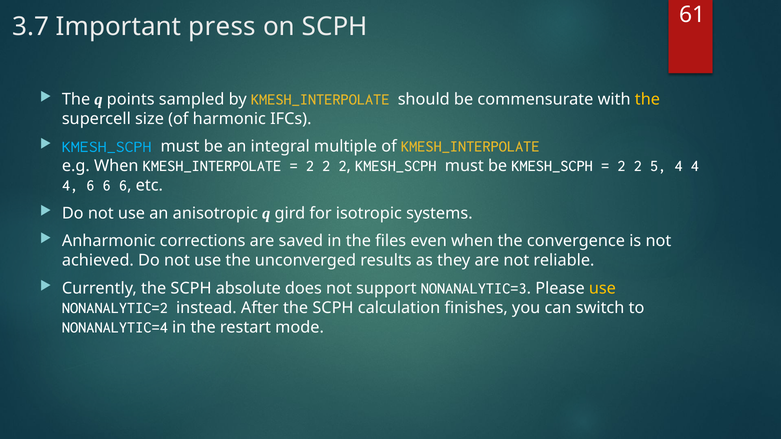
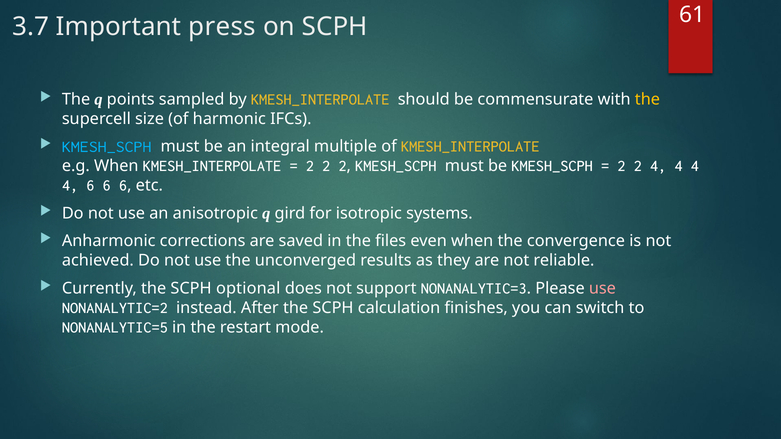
2 5: 5 -> 4
absolute: absolute -> optional
use at (602, 288) colour: yellow -> pink
NONANALYTIC=4: NONANALYTIC=4 -> NONANALYTIC=5
